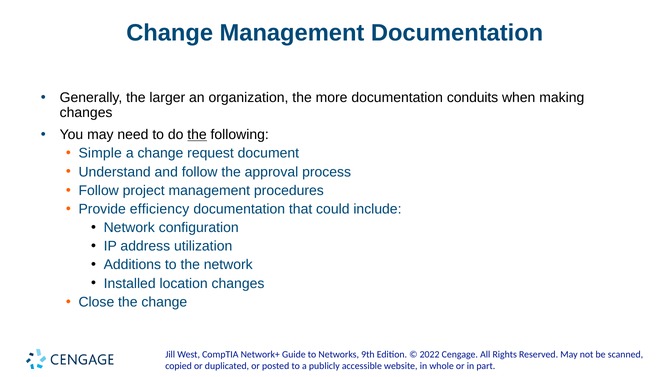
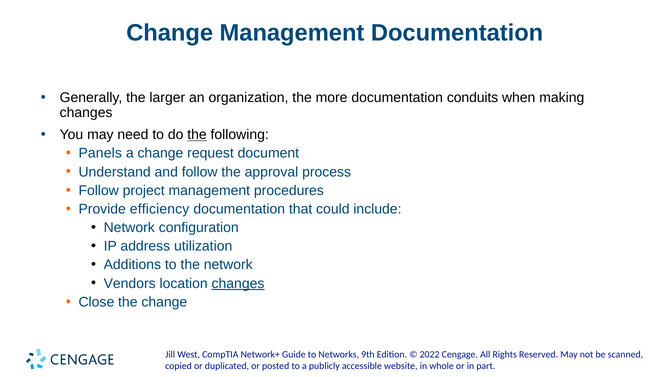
Simple: Simple -> Panels
Installed: Installed -> Vendors
changes at (238, 283) underline: none -> present
